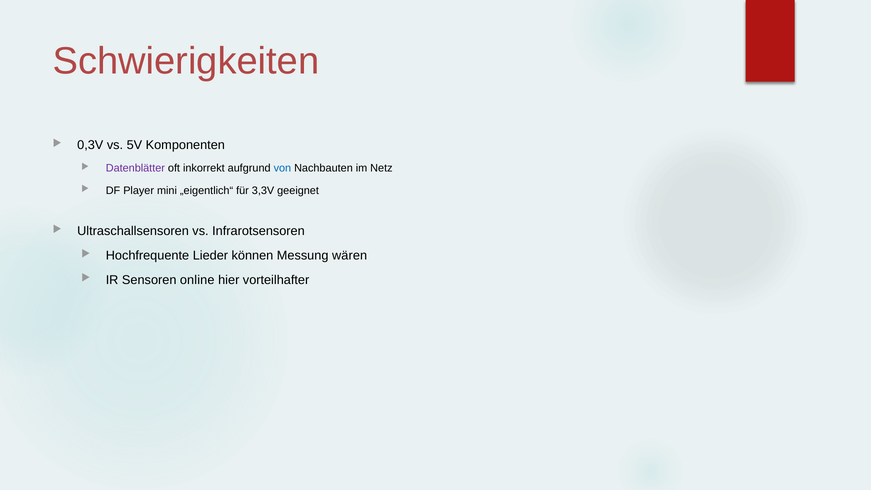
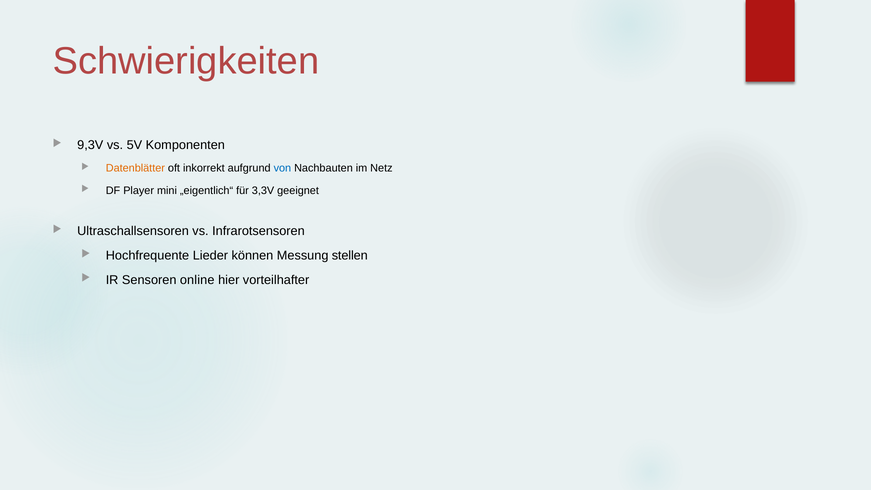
0,3V: 0,3V -> 9,3V
Datenblätter colour: purple -> orange
wären: wären -> stellen
